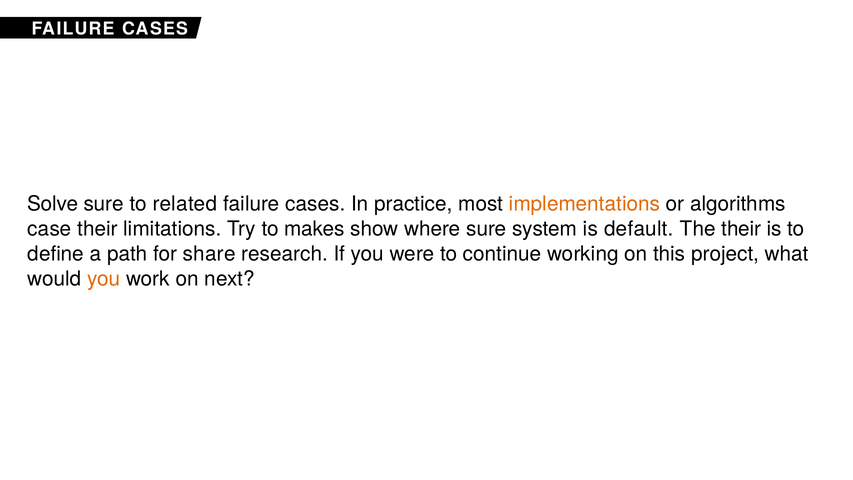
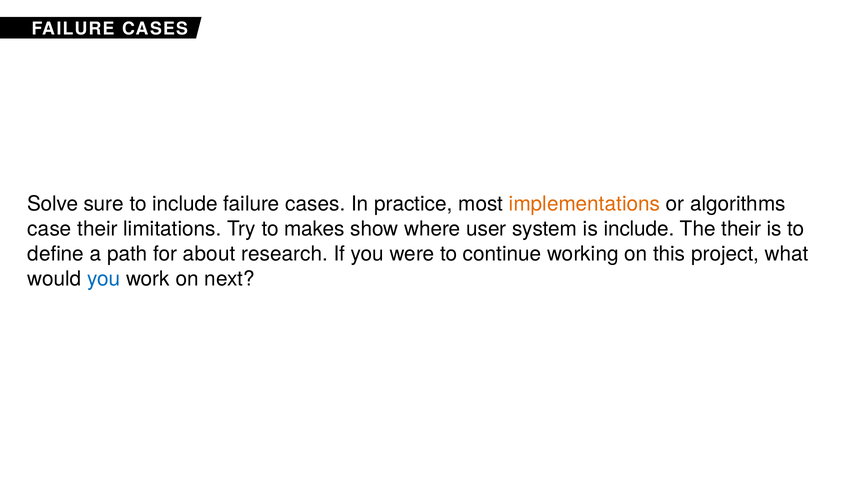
to related: related -> include
where sure: sure -> user
is default: default -> include
share: share -> about
you at (104, 279) colour: orange -> blue
